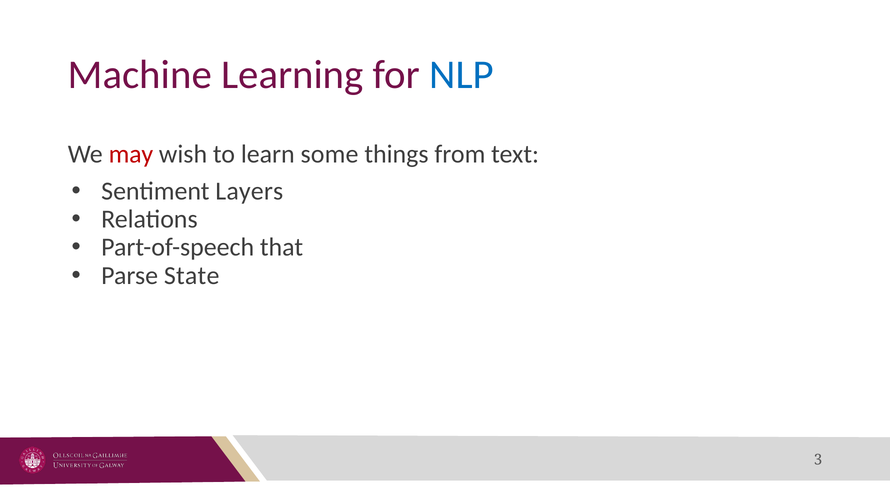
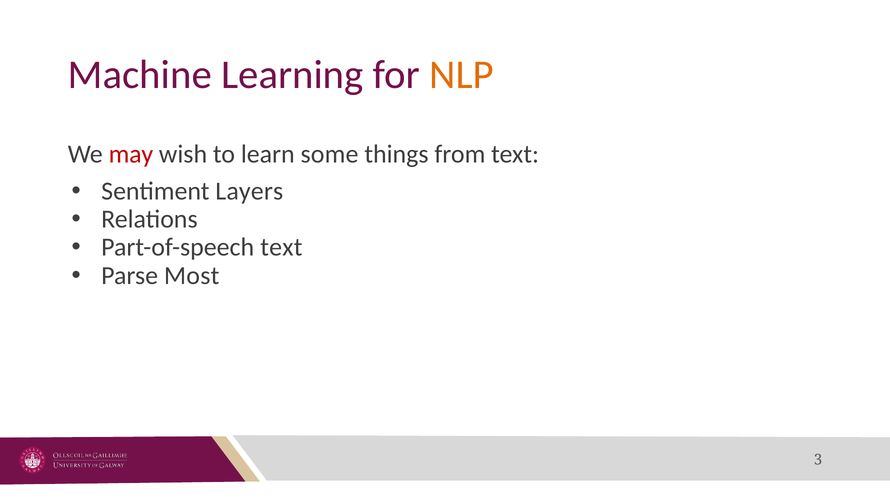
NLP colour: blue -> orange
Part-of-speech that: that -> text
State: State -> Most
